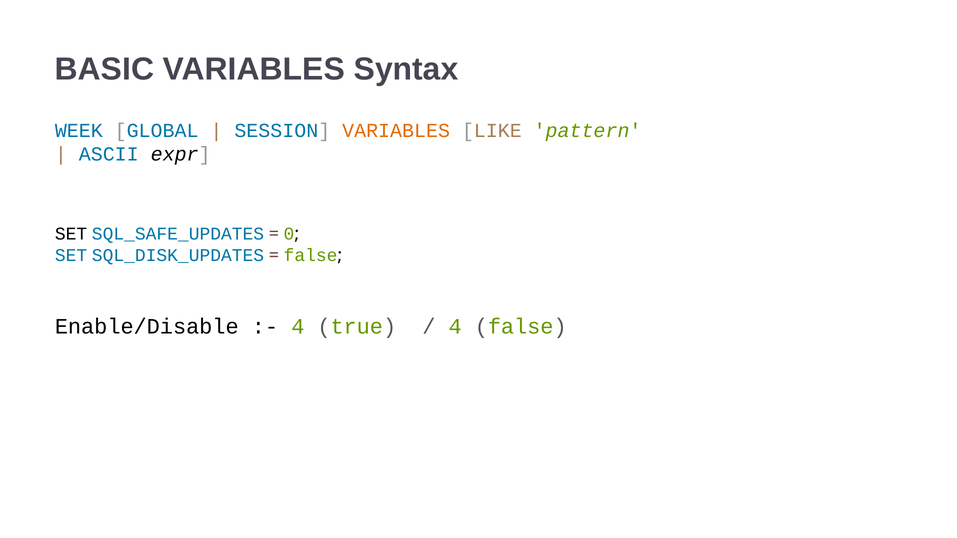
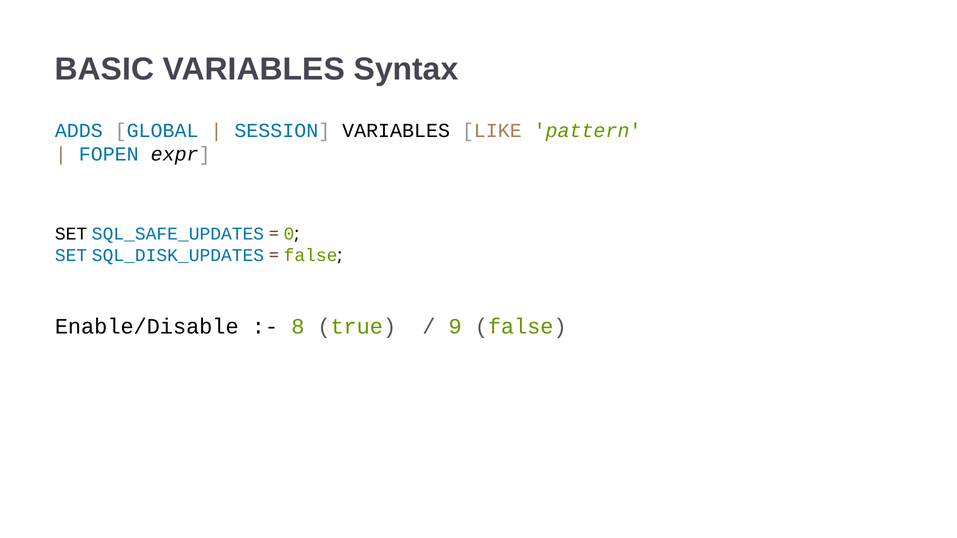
WEEK: WEEK -> ADDS
VARIABLES at (396, 131) colour: orange -> black
ASCII: ASCII -> FOPEN
4 at (298, 327): 4 -> 8
4 at (455, 327): 4 -> 9
